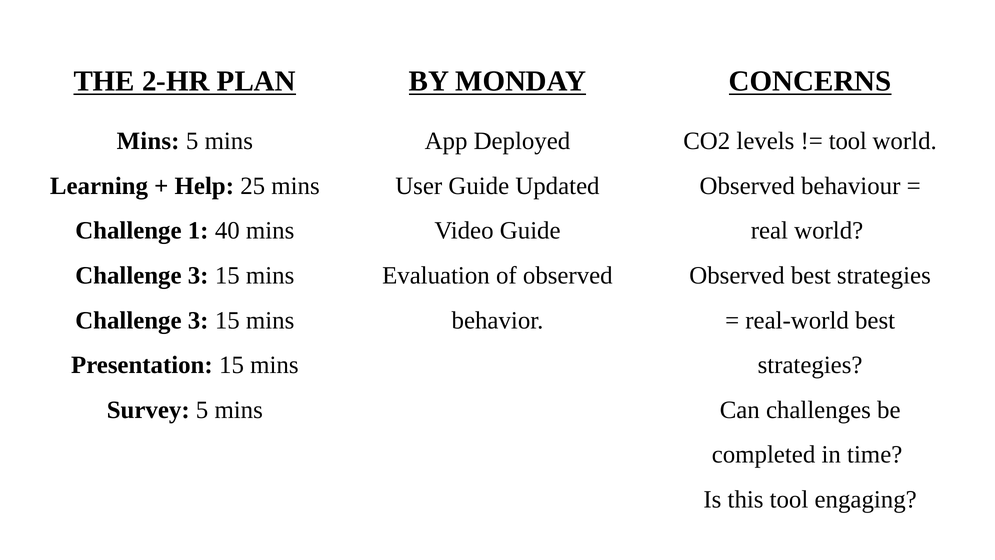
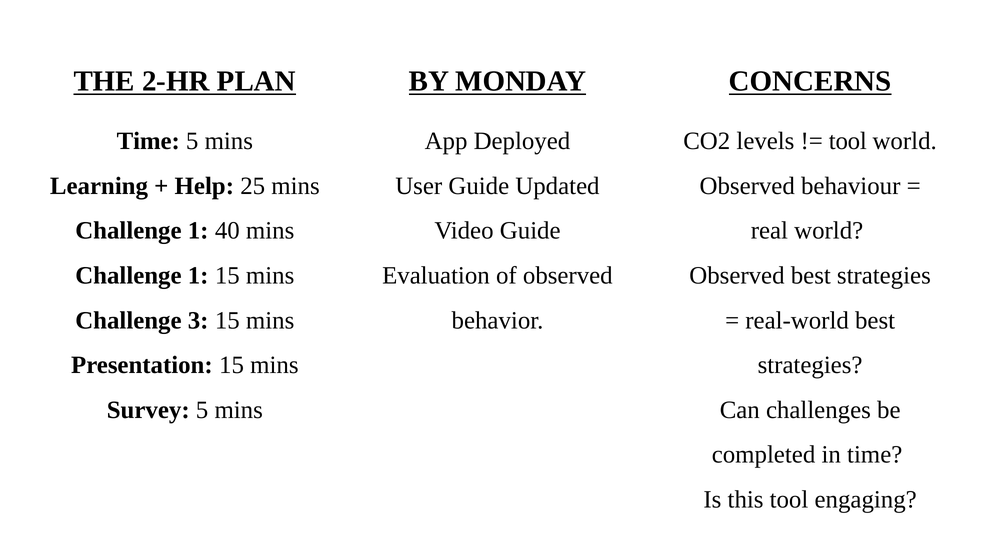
Mins at (148, 141): Mins -> Time
3 at (198, 275): 3 -> 1
